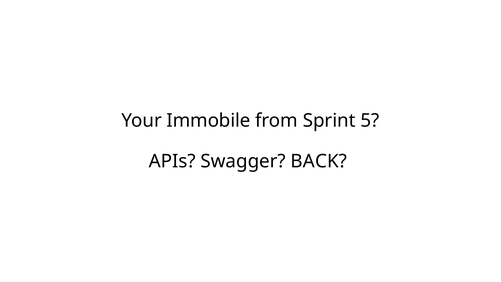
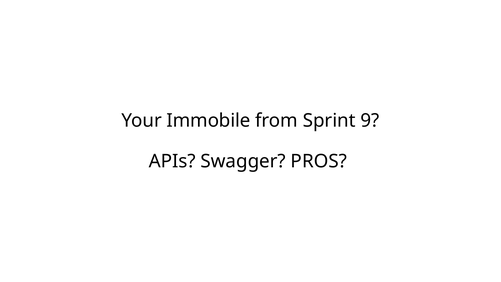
5: 5 -> 9
BACK: BACK -> PROS
